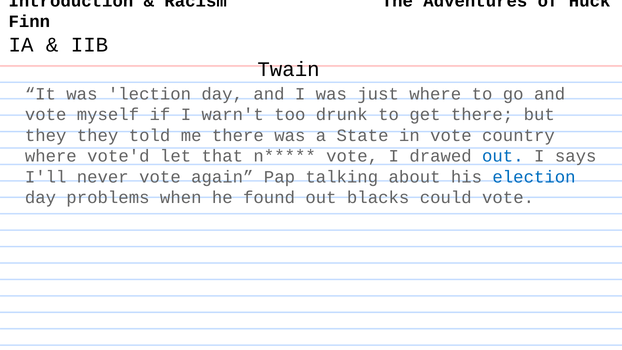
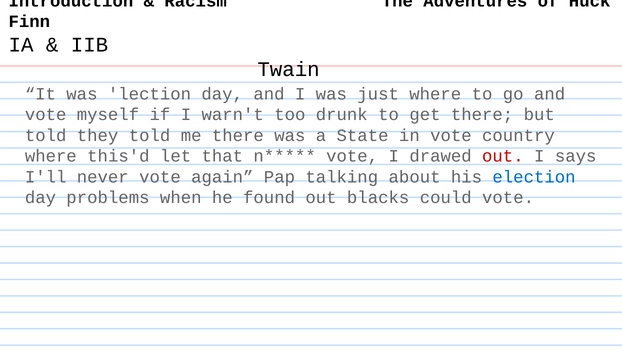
they at (46, 135): they -> told
vote'd: vote'd -> this'd
out at (503, 156) colour: blue -> red
